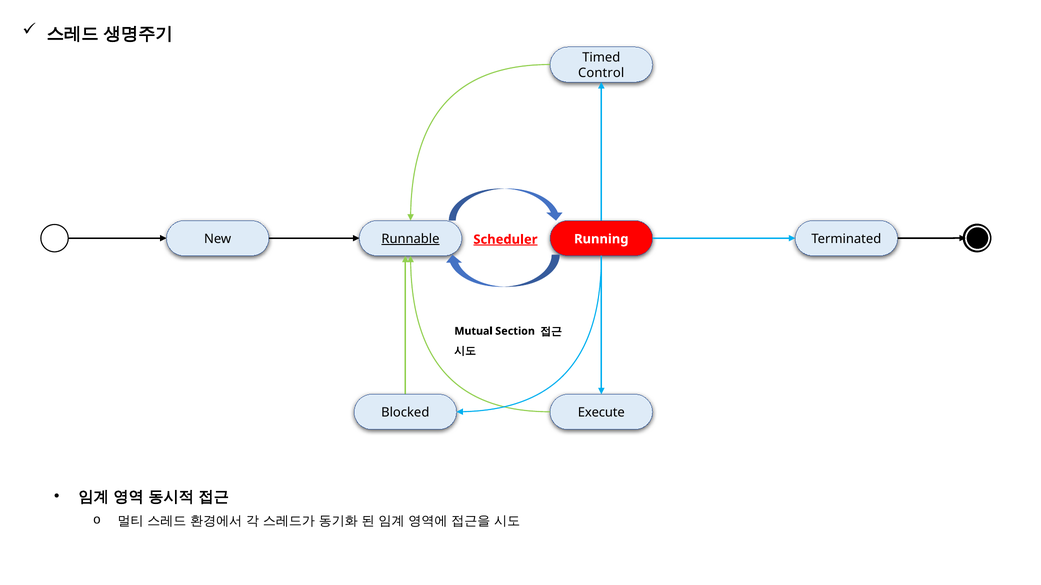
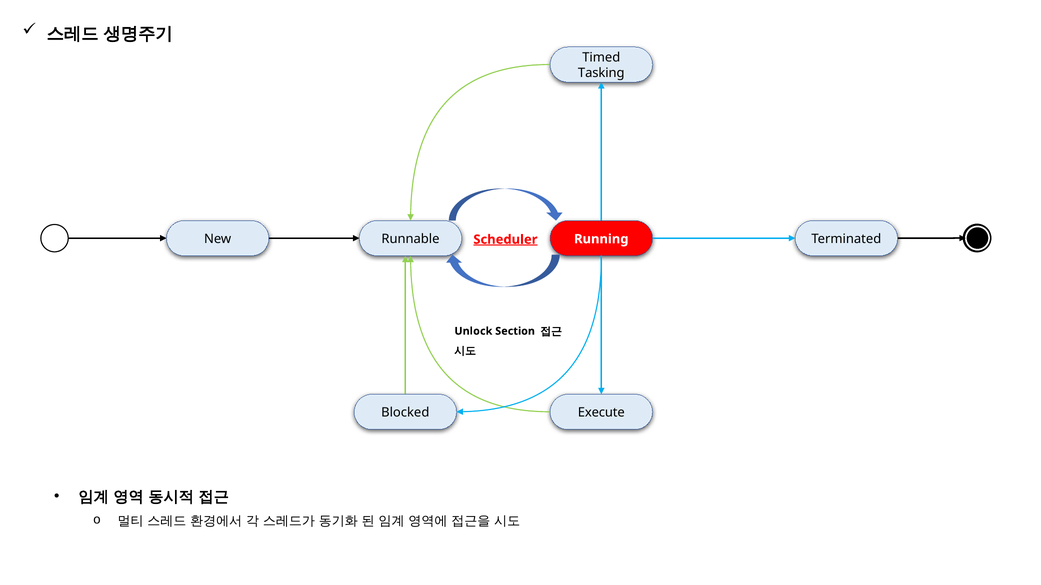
Control: Control -> Tasking
Runnable underline: present -> none
Mutual: Mutual -> Unlock
